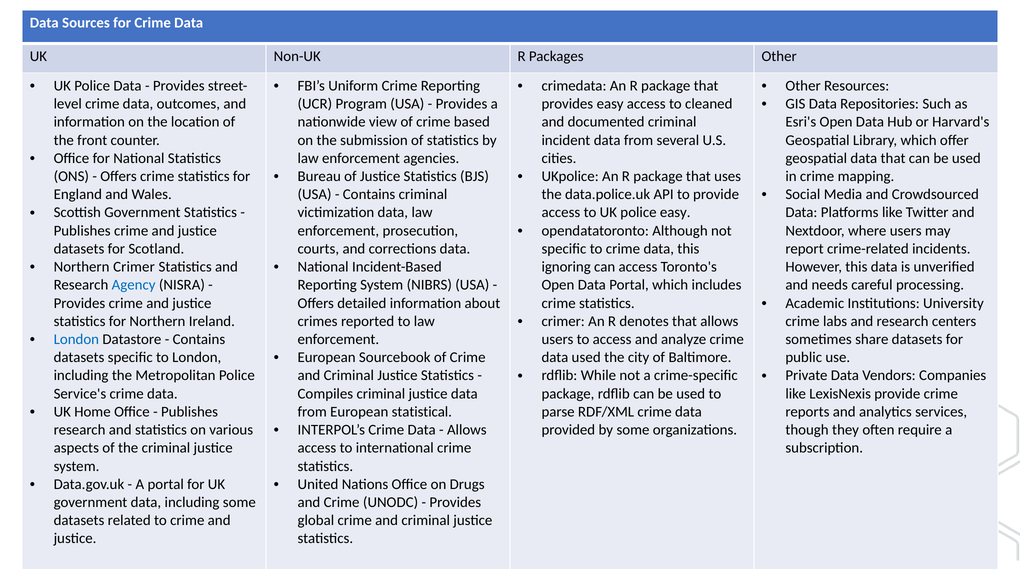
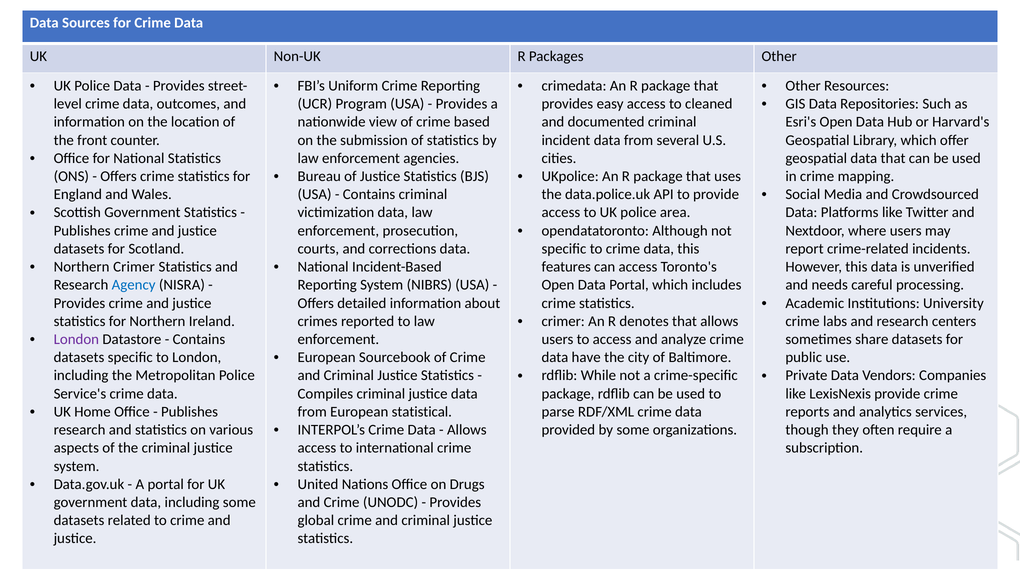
police easy: easy -> area
ignoring: ignoring -> features
London at (76, 339) colour: blue -> purple
data used: used -> have
